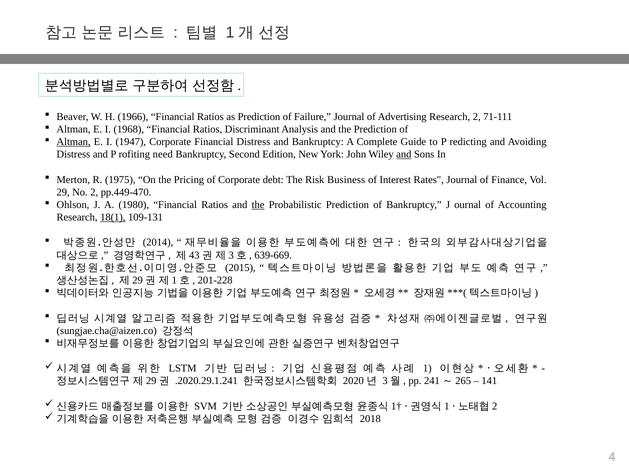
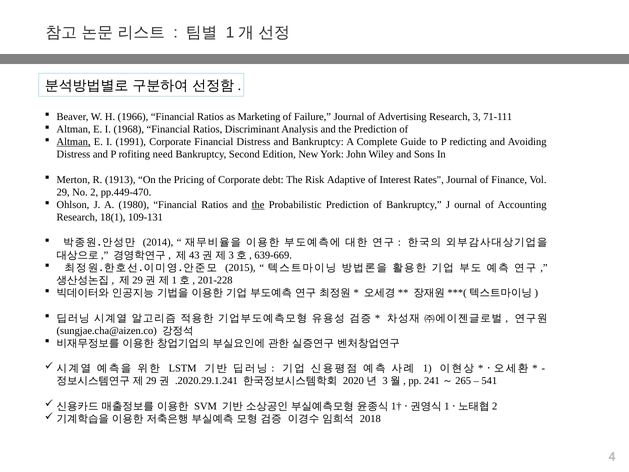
as Prediction: Prediction -> Marketing
Research 2: 2 -> 3
1947: 1947 -> 1991
and at (404, 154) underline: present -> none
1975: 1975 -> 1913
Business: Business -> Adaptive
18(1 underline: present -> none
141: 141 -> 541
